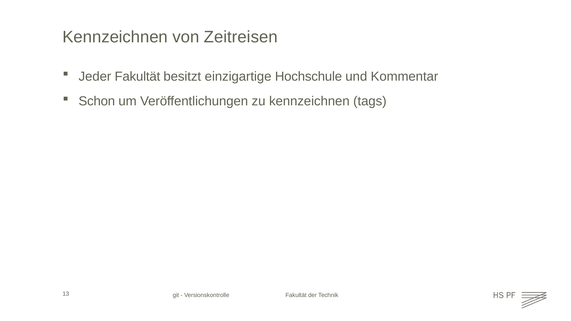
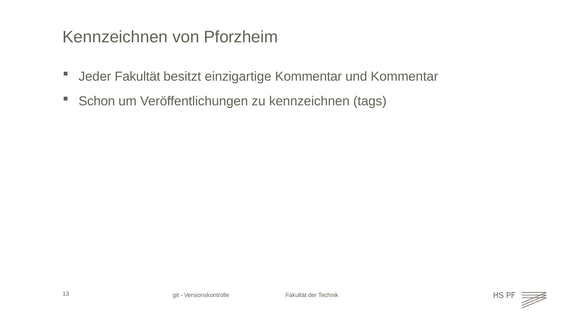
Zeitreisen: Zeitreisen -> Pforzheim
einzigartige Hochschule: Hochschule -> Kommentar
